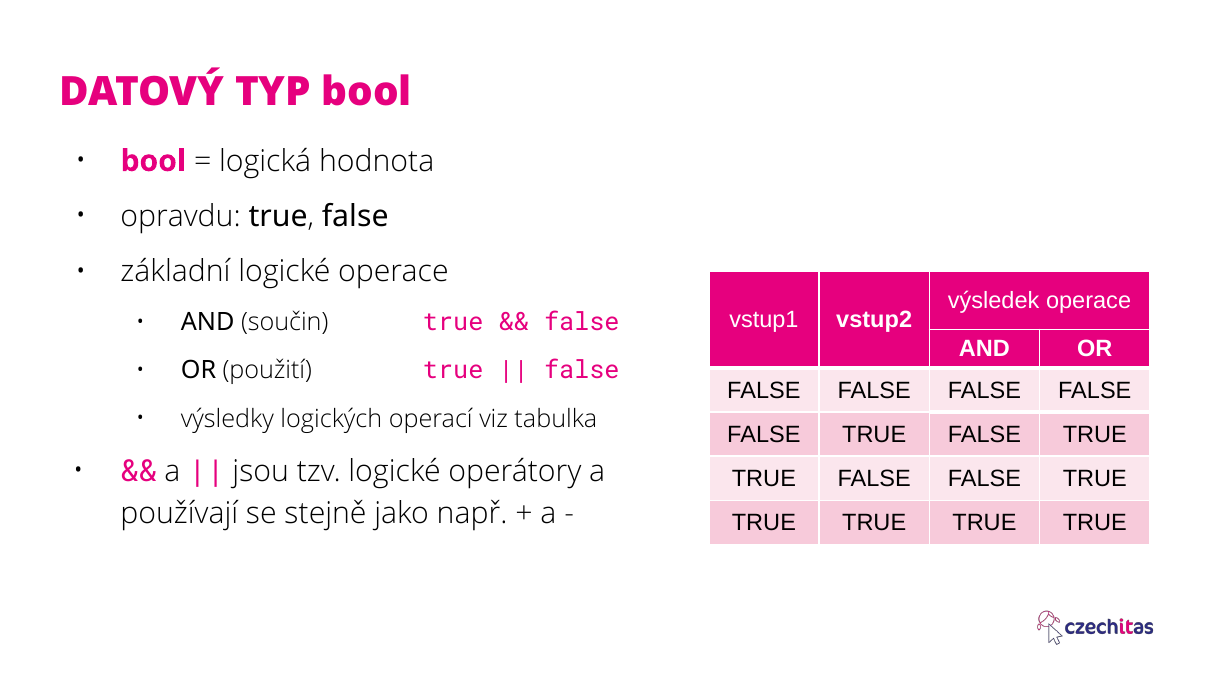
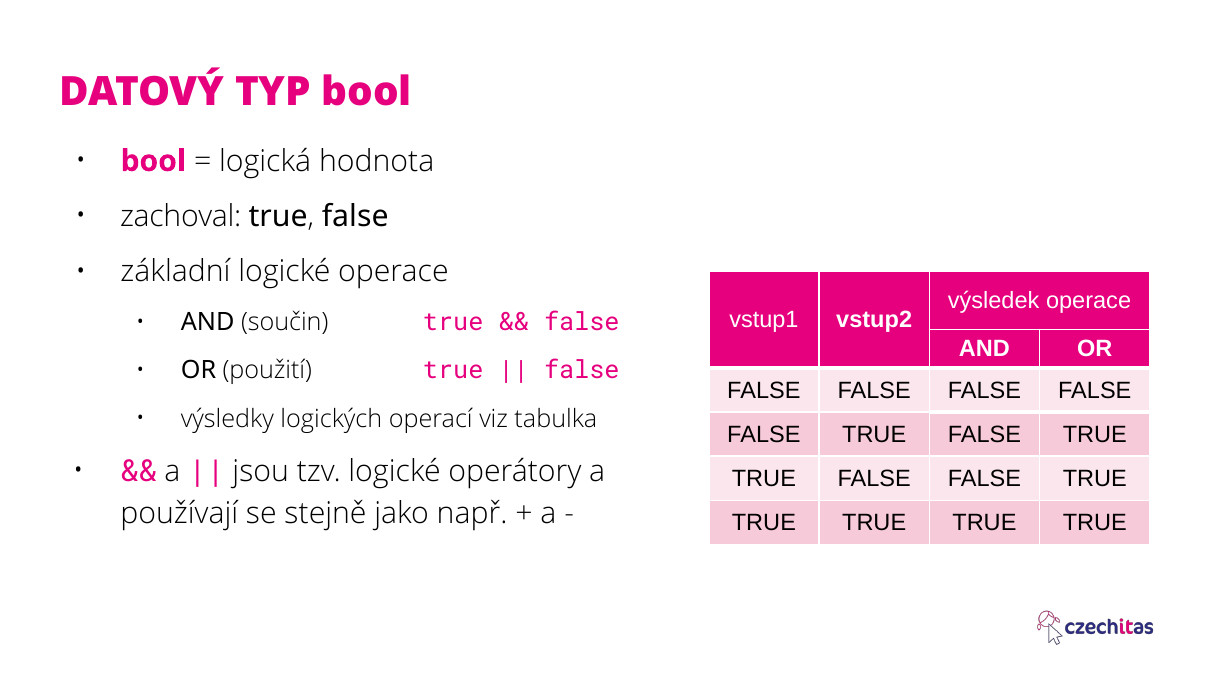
opravdu: opravdu -> zachoval
